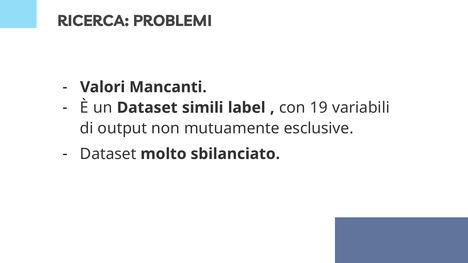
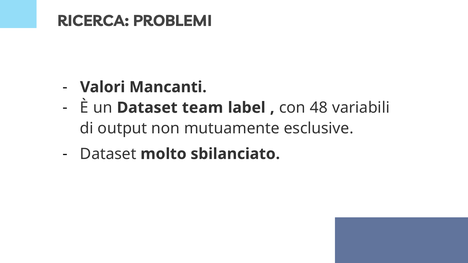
simili: simili -> team
19: 19 -> 48
